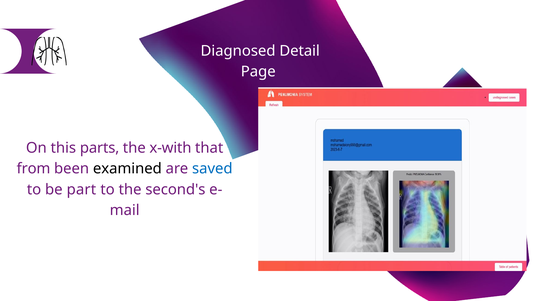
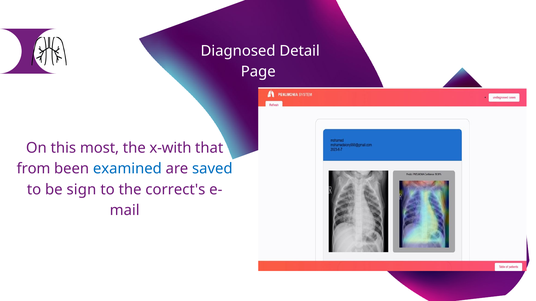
parts: parts -> most
examined colour: black -> blue
part: part -> sign
second's: second's -> correct's
